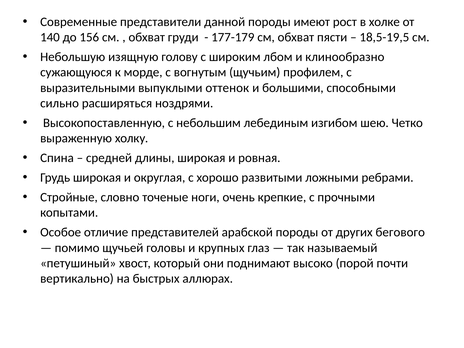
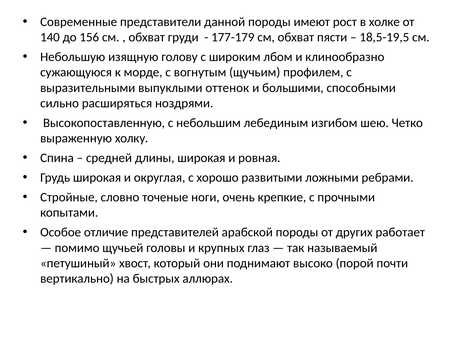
бегового: бегового -> работает
